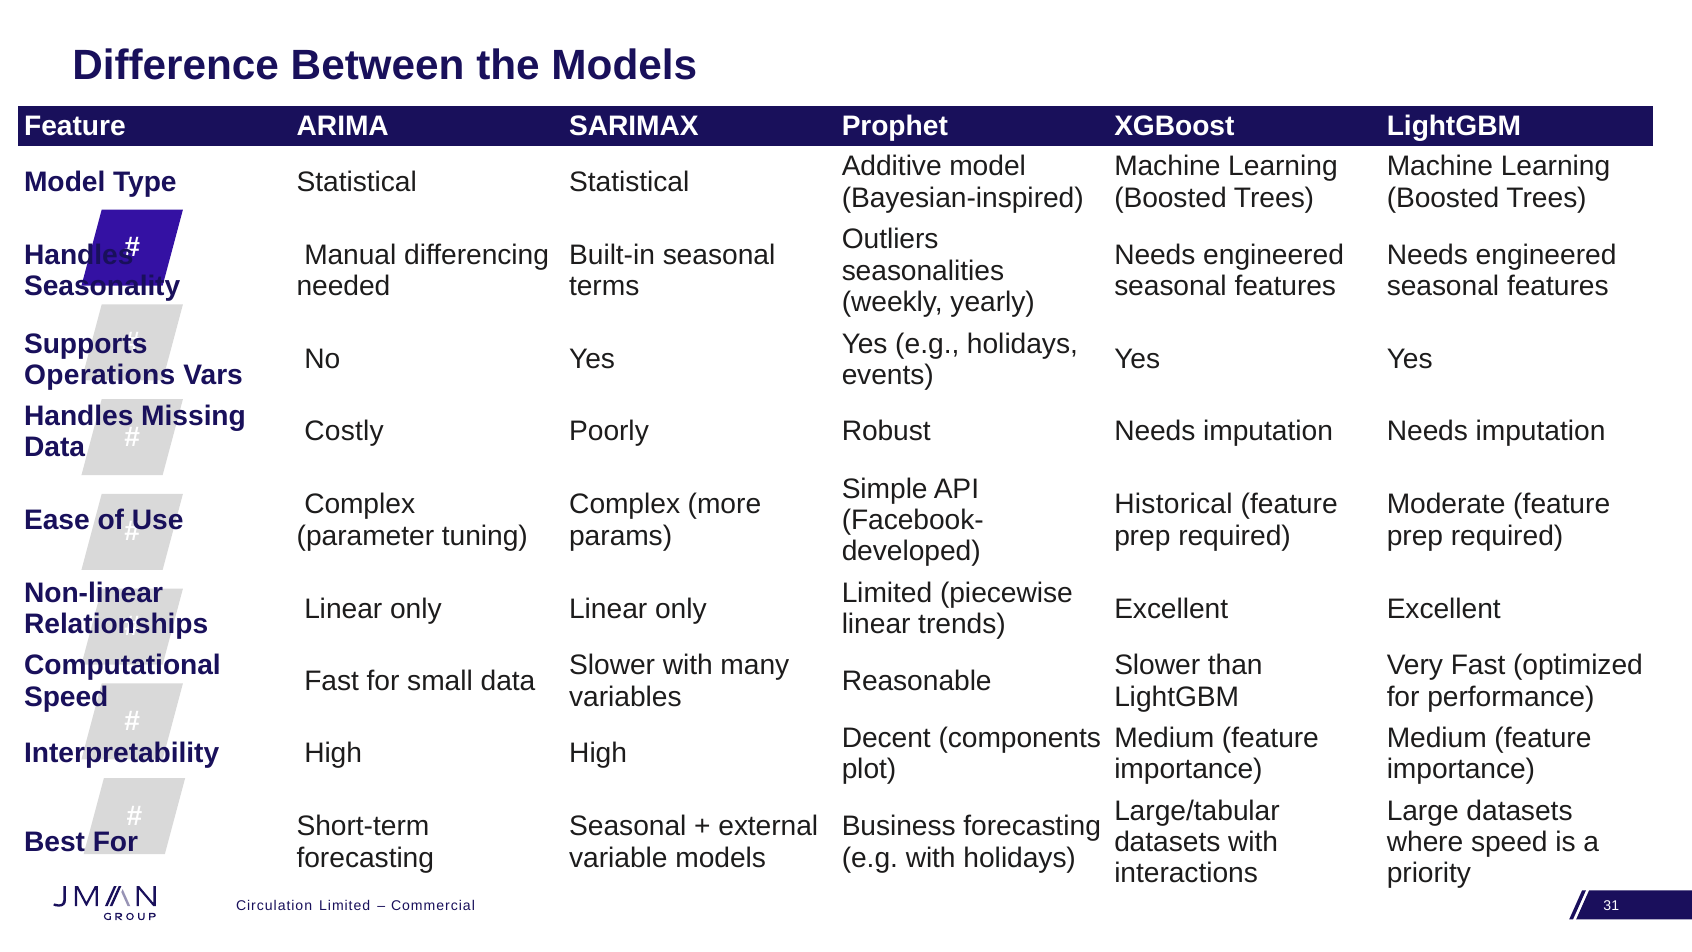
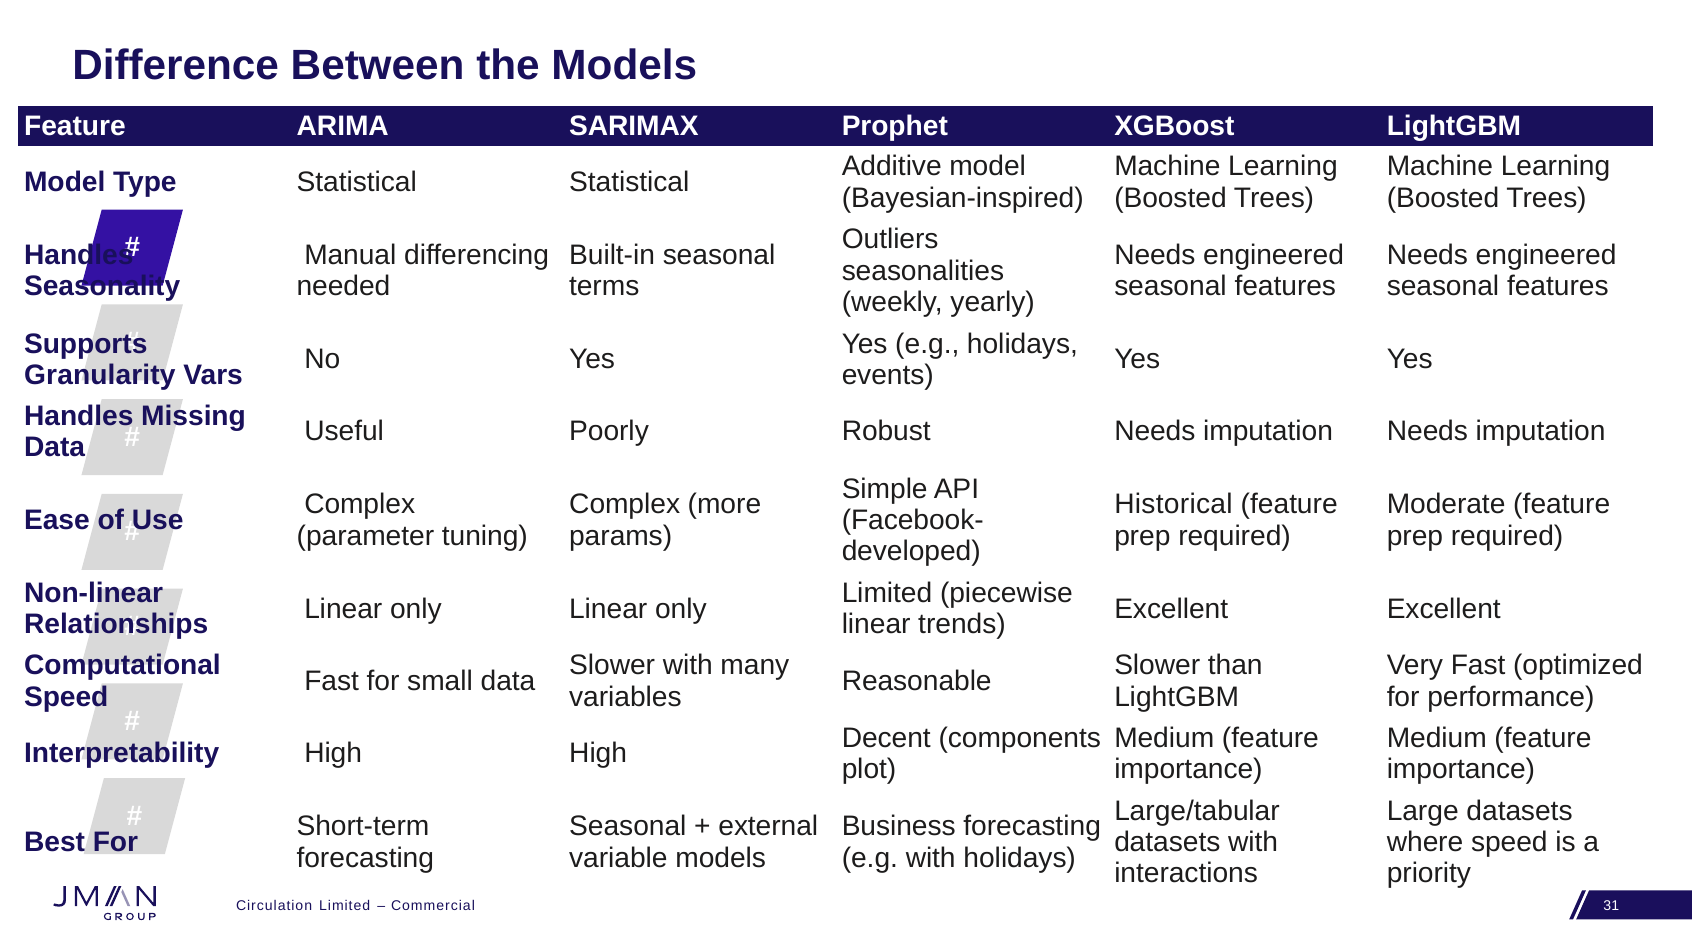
Operations: Operations -> Granularity
Costly: Costly -> Useful
